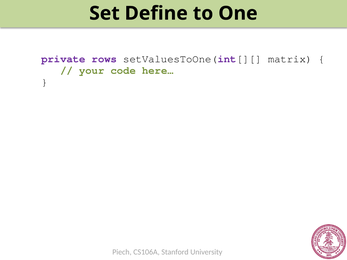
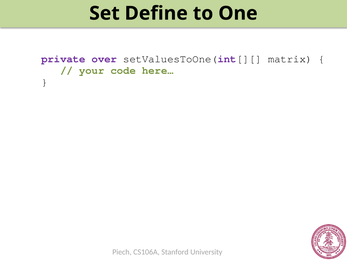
rows: rows -> over
